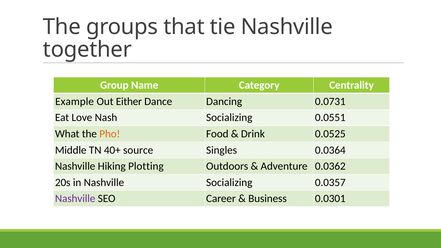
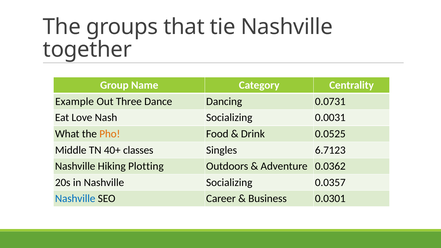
Either: Either -> Three
0.0551: 0.0551 -> 0.0031
source: source -> classes
0.0364: 0.0364 -> 6.7123
Nashville at (75, 199) colour: purple -> blue
